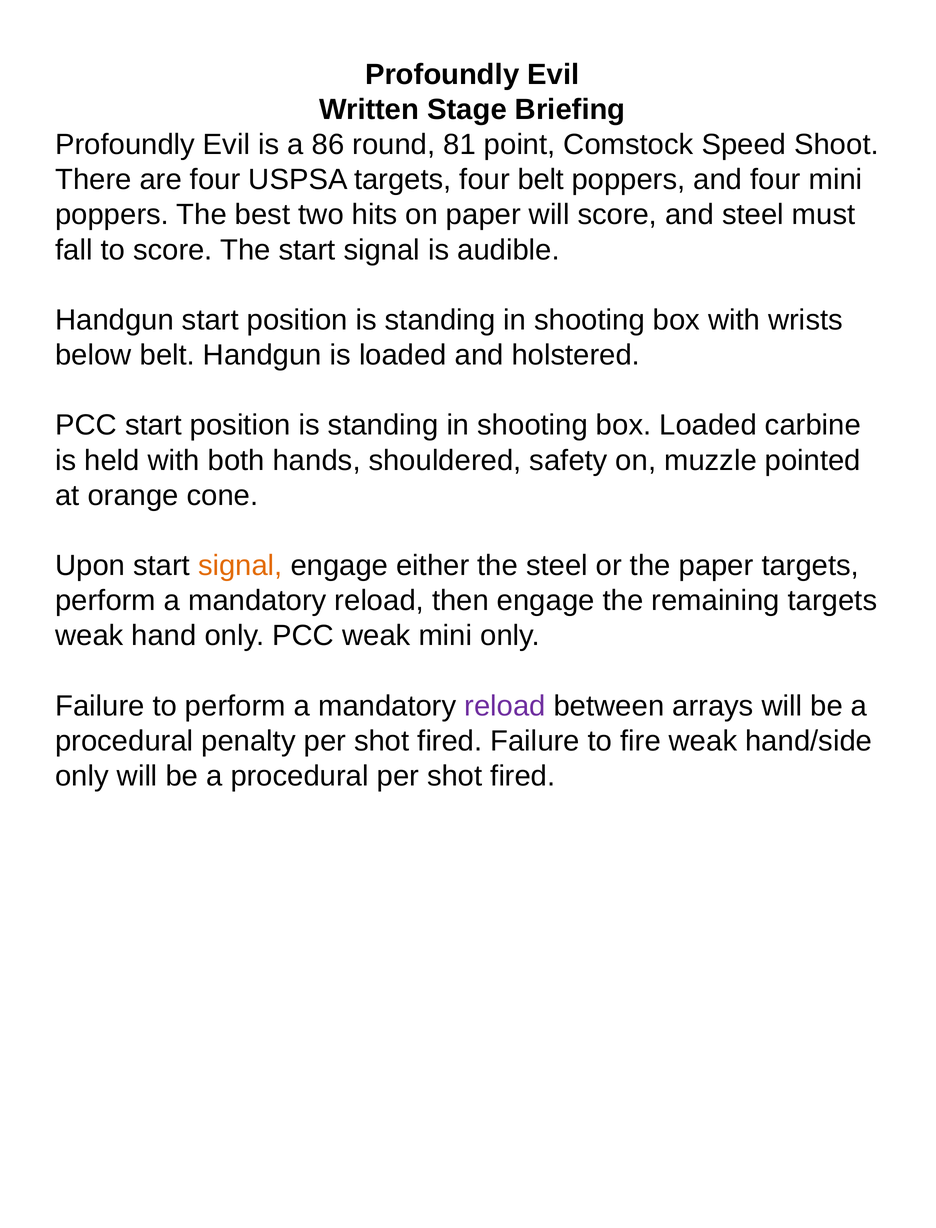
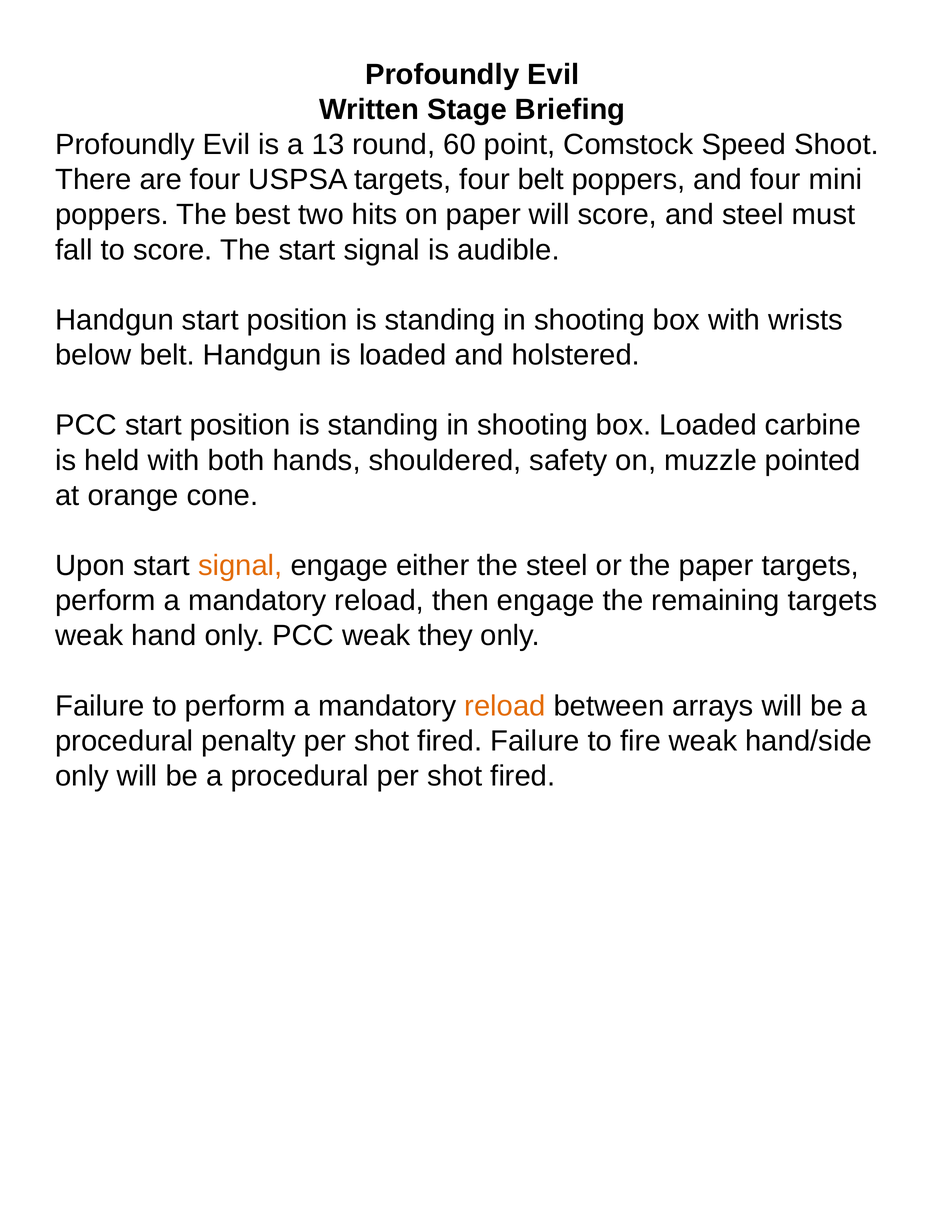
86: 86 -> 13
81: 81 -> 60
weak mini: mini -> they
reload at (505, 706) colour: purple -> orange
